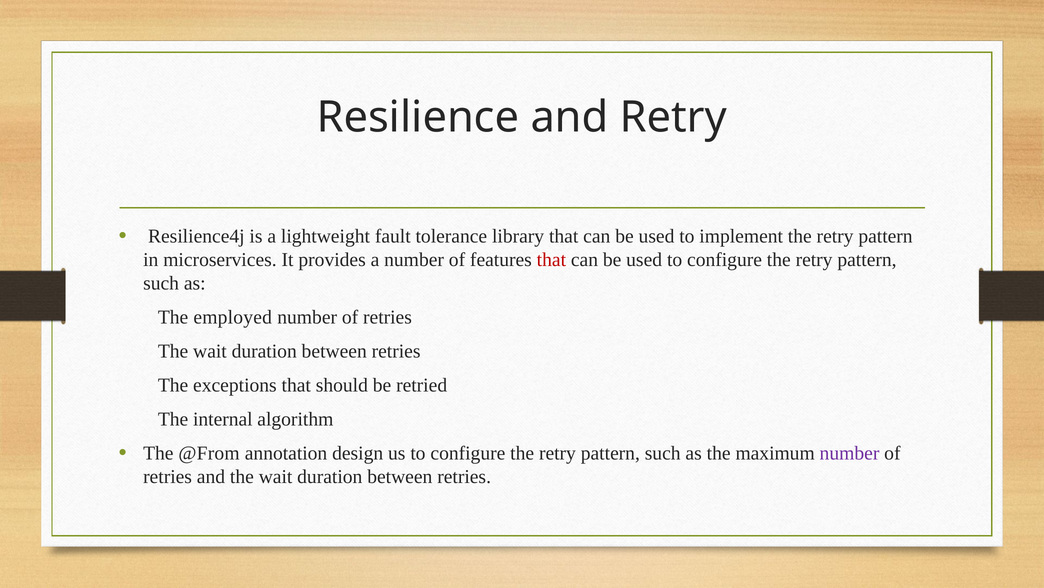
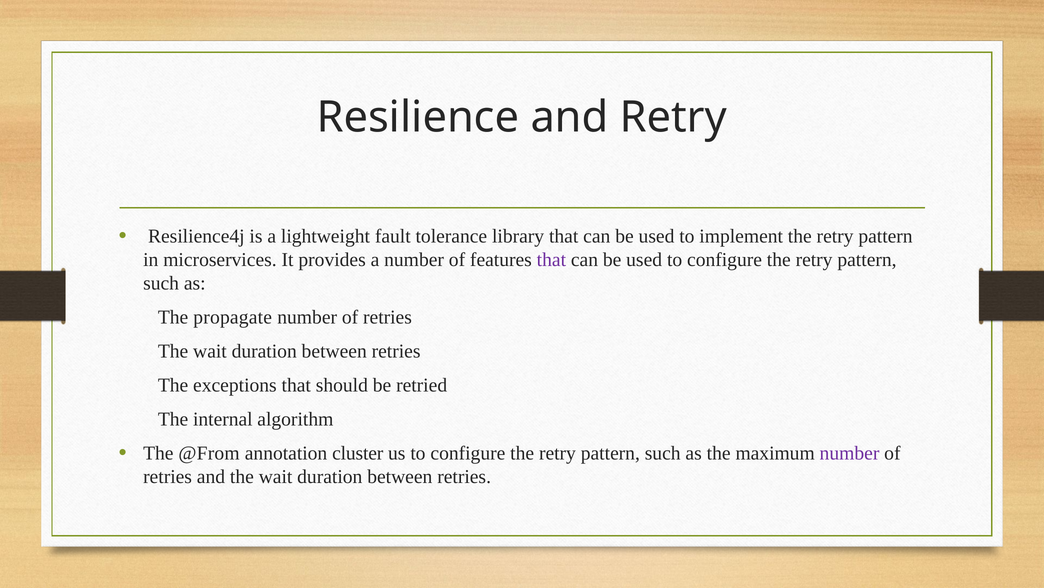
that at (551, 259) colour: red -> purple
employed: employed -> propagate
design: design -> cluster
